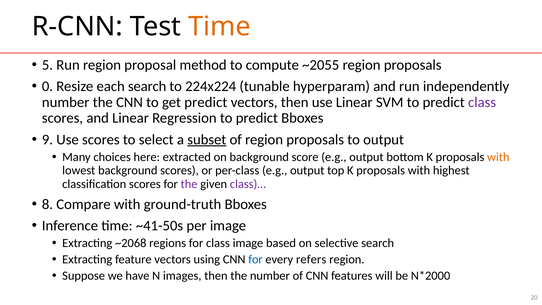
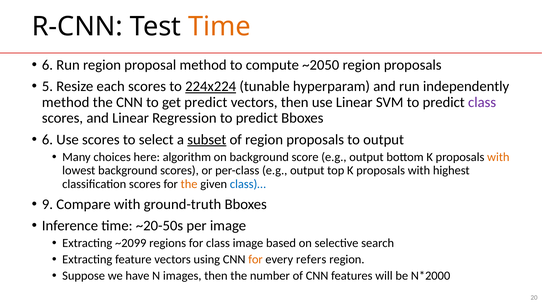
5 at (47, 65): 5 -> 6
~2055: ~2055 -> ~2050
0: 0 -> 5
each search: search -> scores
224x224 underline: none -> present
number at (66, 102): number -> method
9 at (47, 140): 9 -> 6
extracted: extracted -> algorithm
the at (189, 184) colour: purple -> orange
class)… colour: purple -> blue
8: 8 -> 9
~41-50s: ~41-50s -> ~20-50s
~2068: ~2068 -> ~2099
for at (255, 259) colour: blue -> orange
